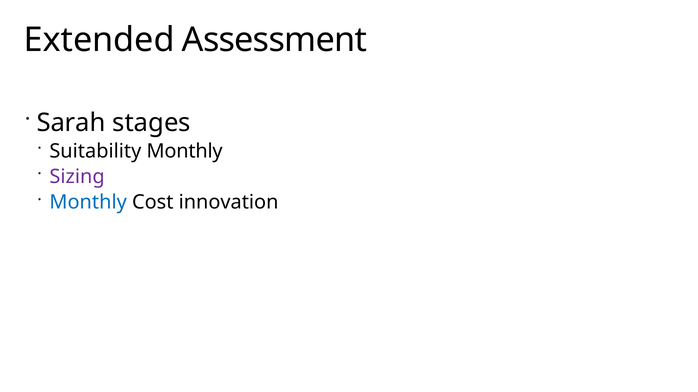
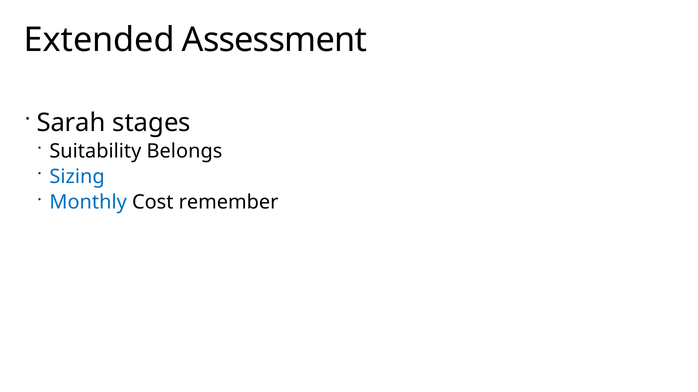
Suitability Monthly: Monthly -> Belongs
Sizing colour: purple -> blue
innovation: innovation -> remember
